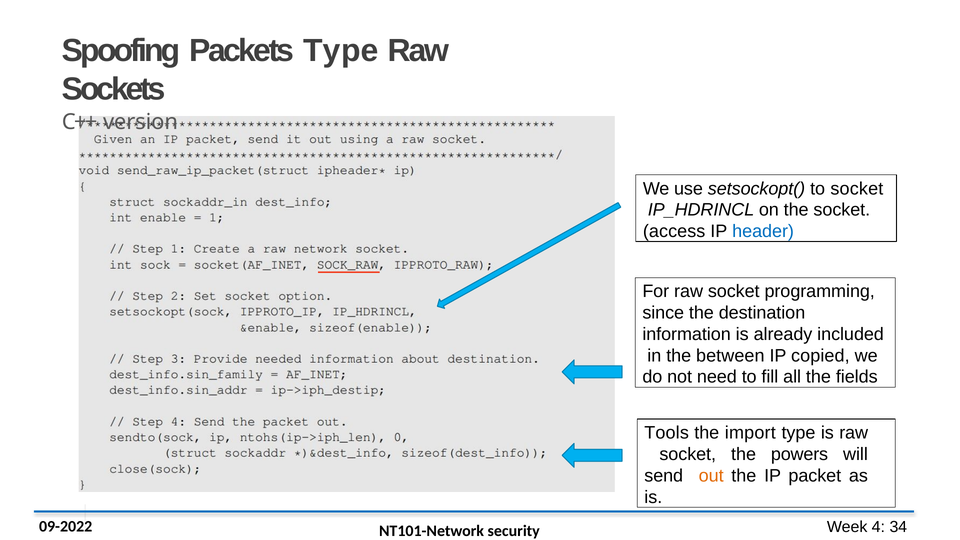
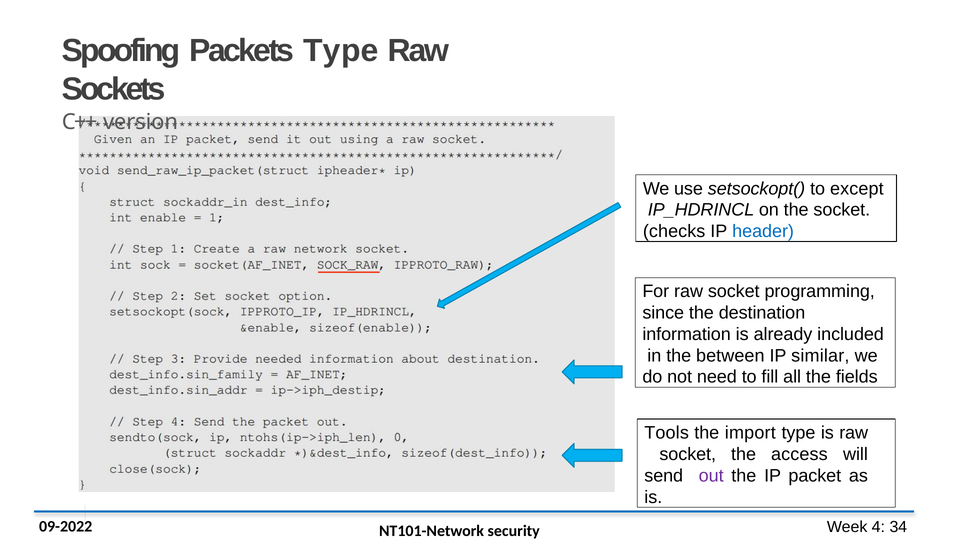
to socket: socket -> except
access: access -> checks
copied: copied -> similar
powers: powers -> access
out colour: orange -> purple
